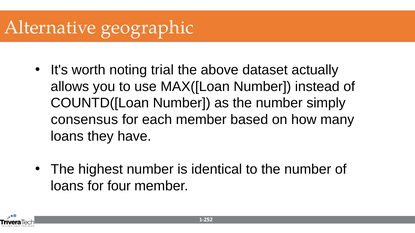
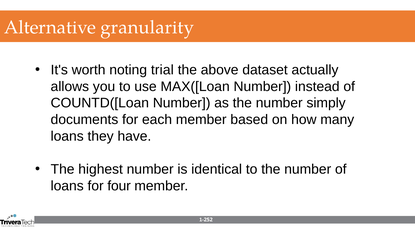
geographic: geographic -> granularity
consensus: consensus -> documents
